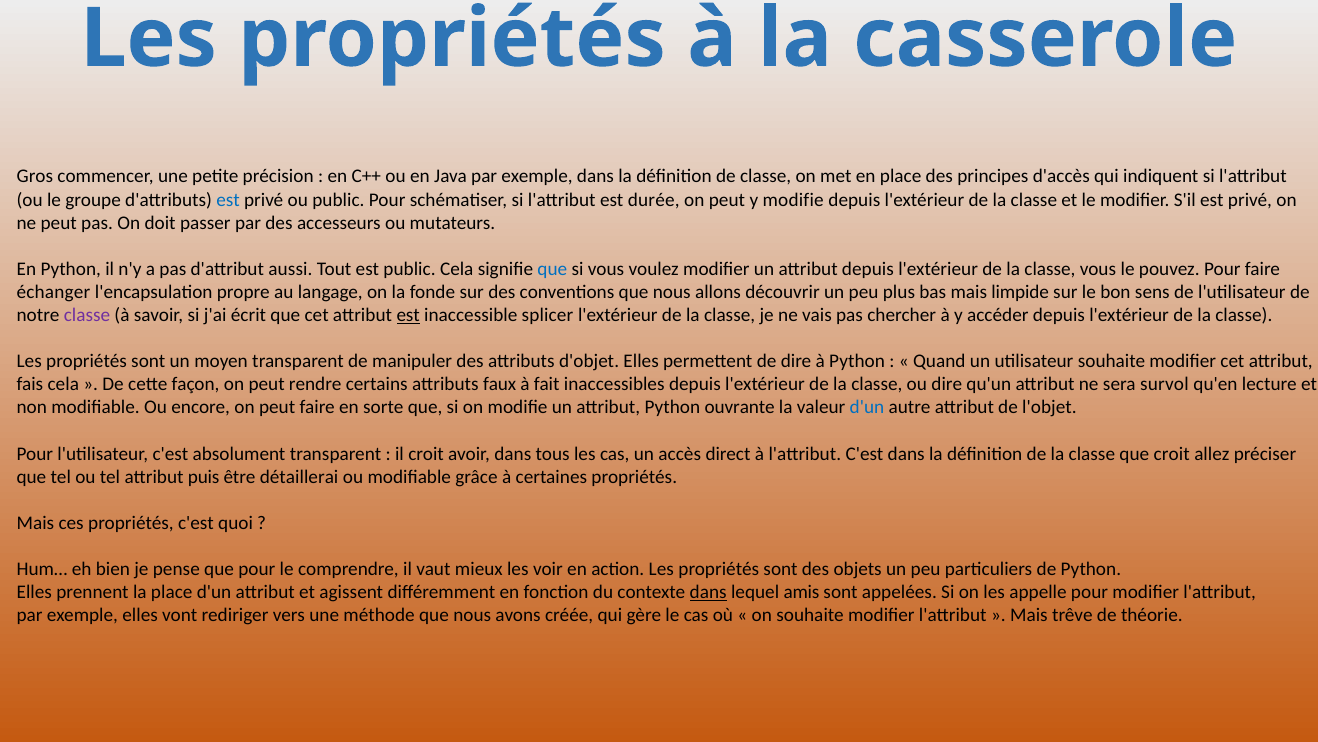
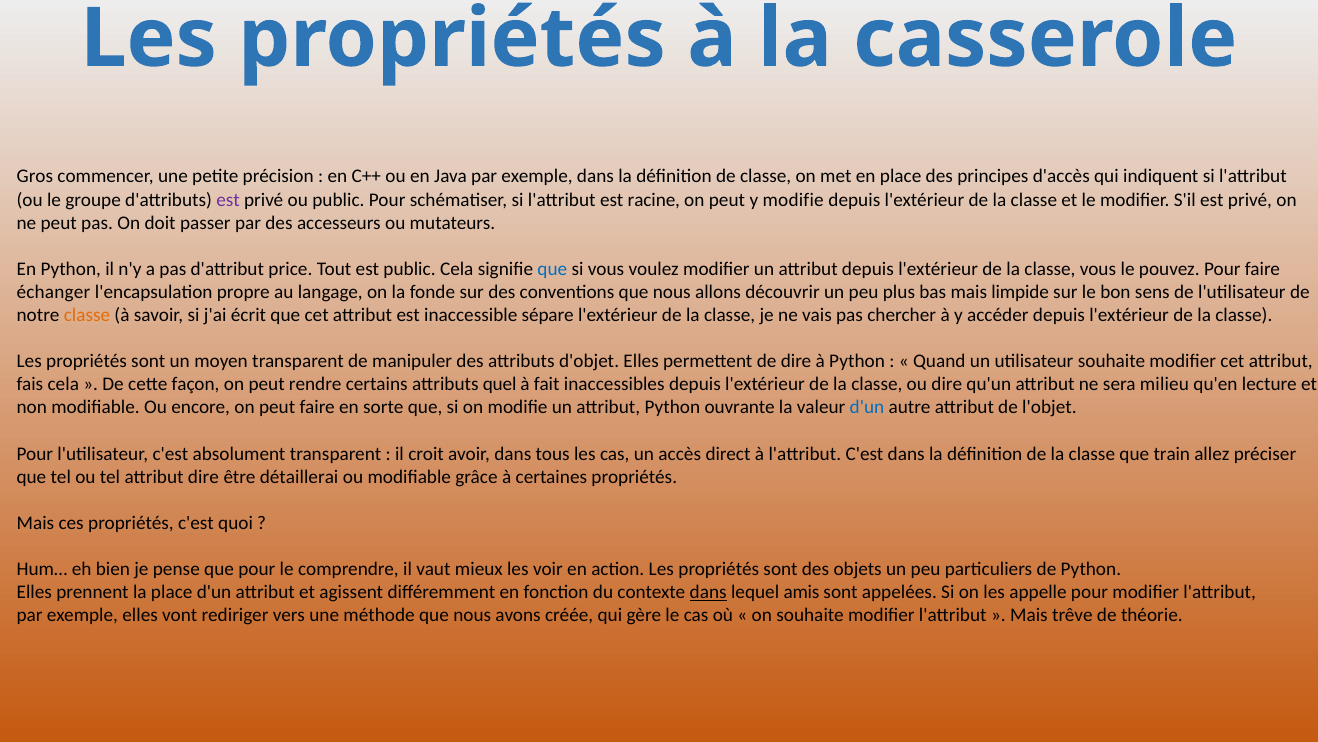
est at (228, 199) colour: blue -> purple
durée: durée -> racine
aussi: aussi -> price
classe at (87, 315) colour: purple -> orange
est at (408, 315) underline: present -> none
splicer: splicer -> sépare
faux: faux -> quel
survol: survol -> milieu
que croit: croit -> train
attribut puis: puis -> dire
